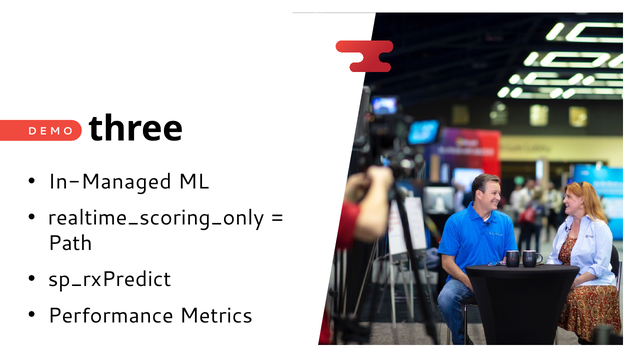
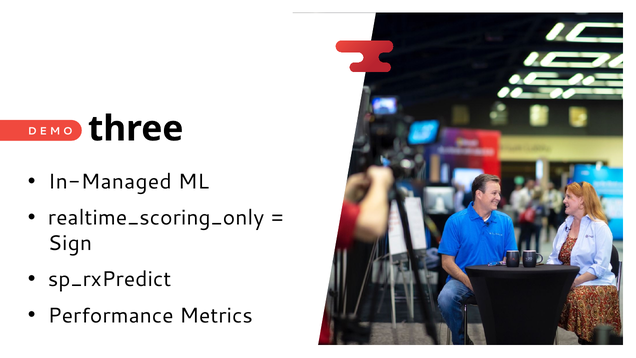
Path: Path -> Sign
